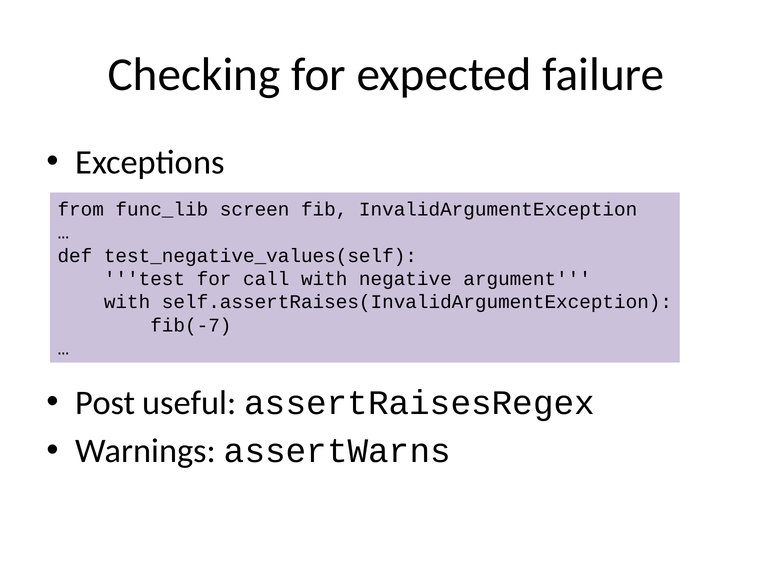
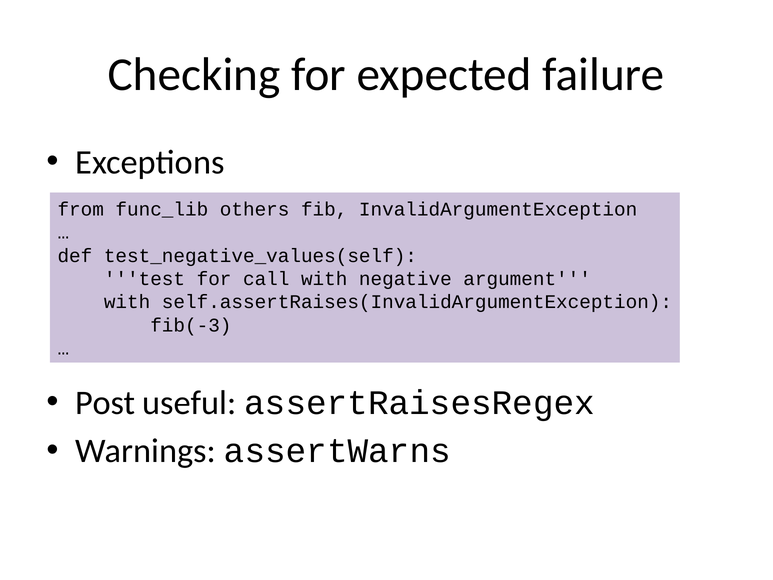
screen: screen -> others
fib(-7: fib(-7 -> fib(-3
